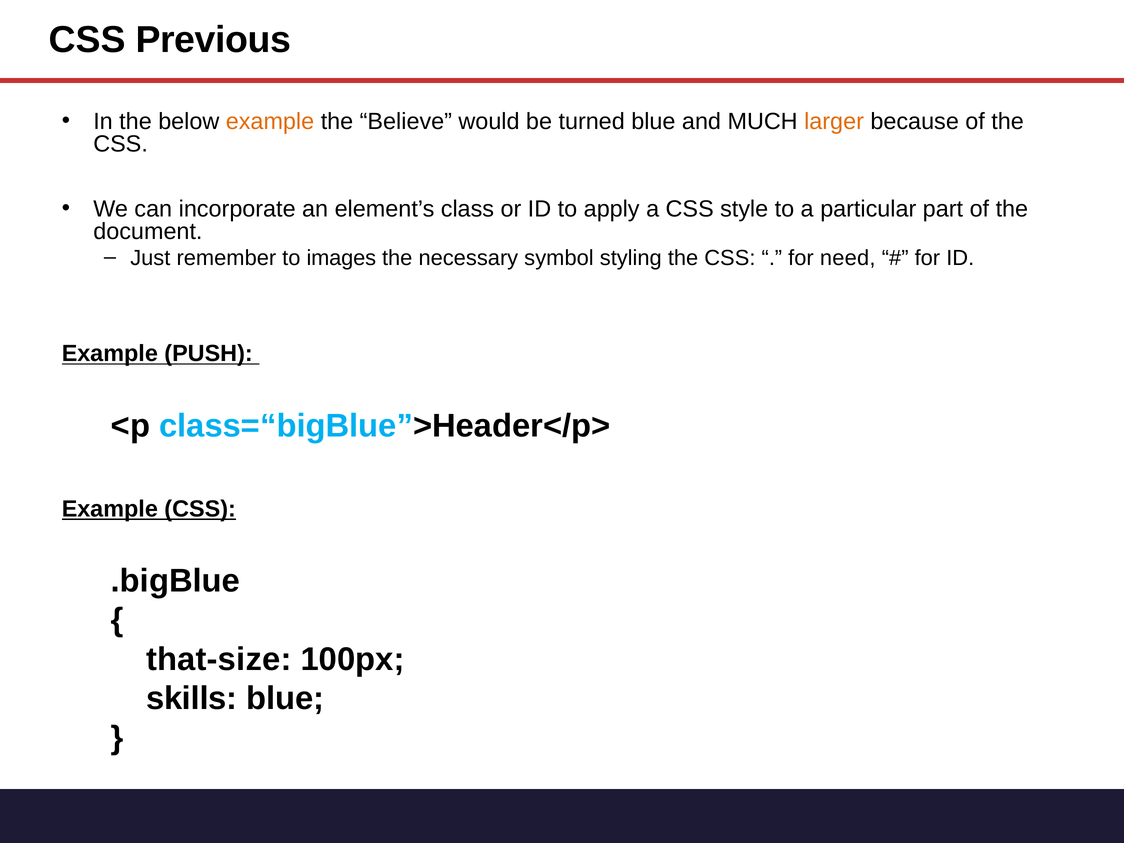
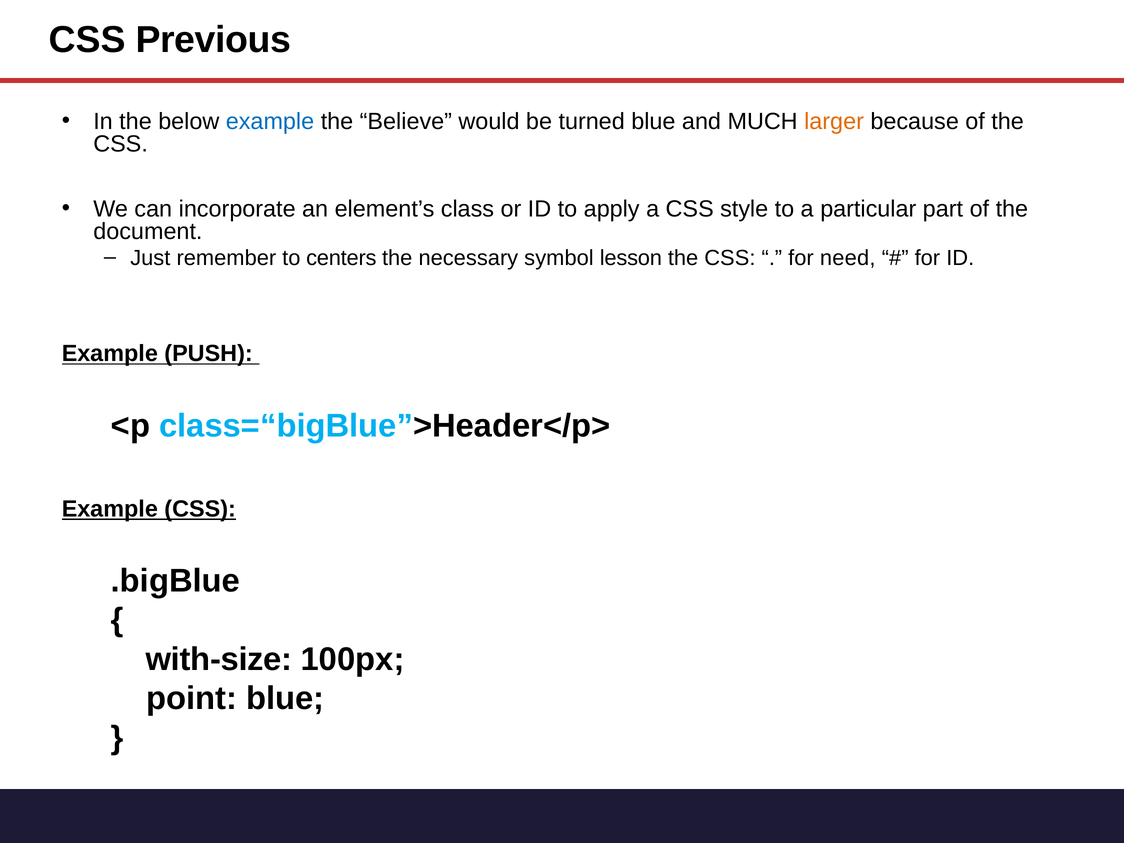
example at (270, 122) colour: orange -> blue
images: images -> centers
styling: styling -> lesson
that-size: that-size -> with-size
skills: skills -> point
